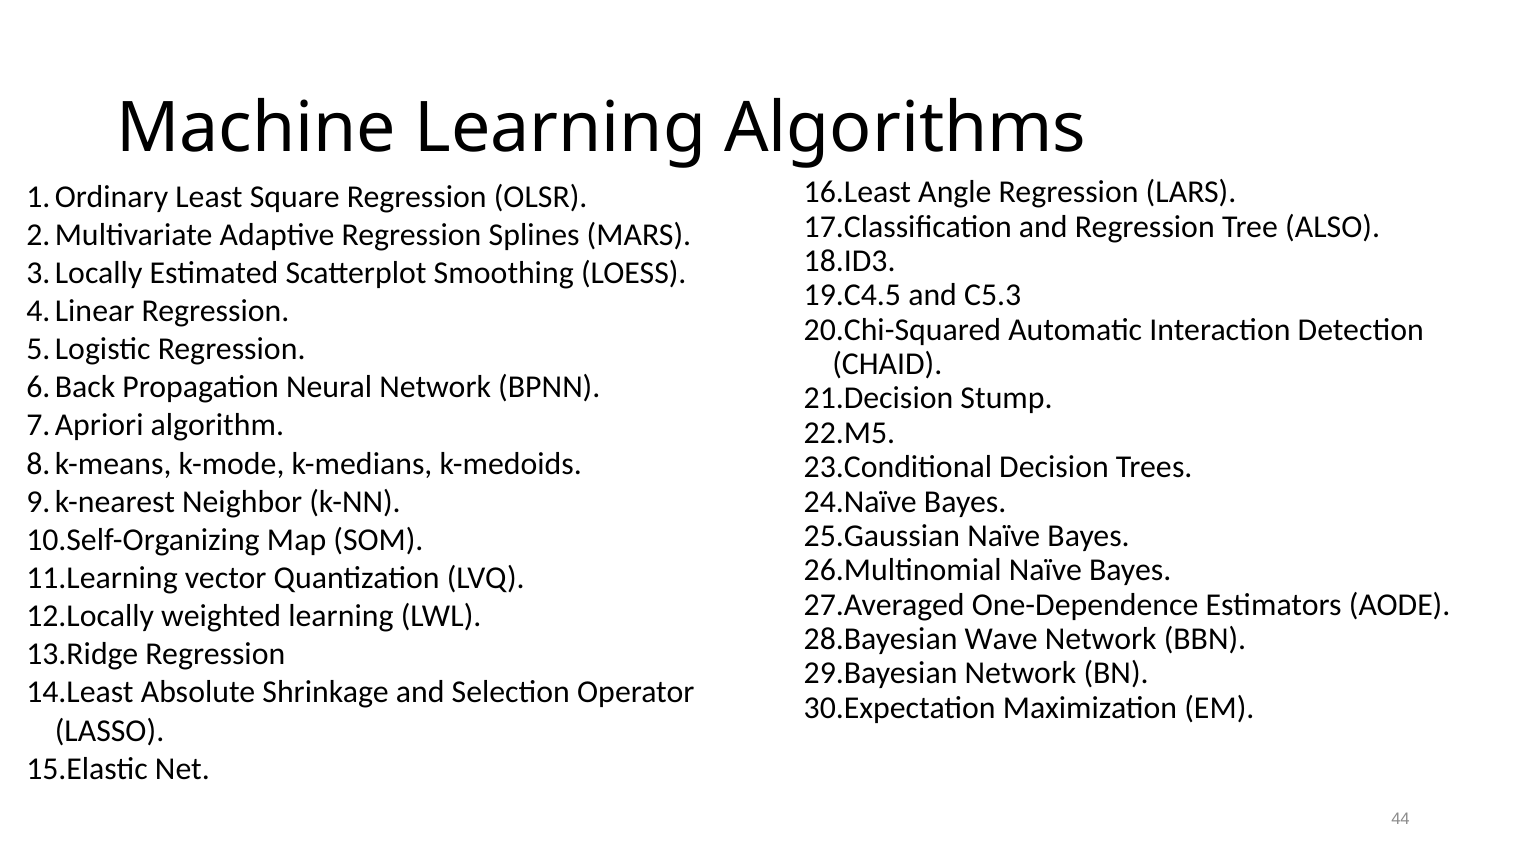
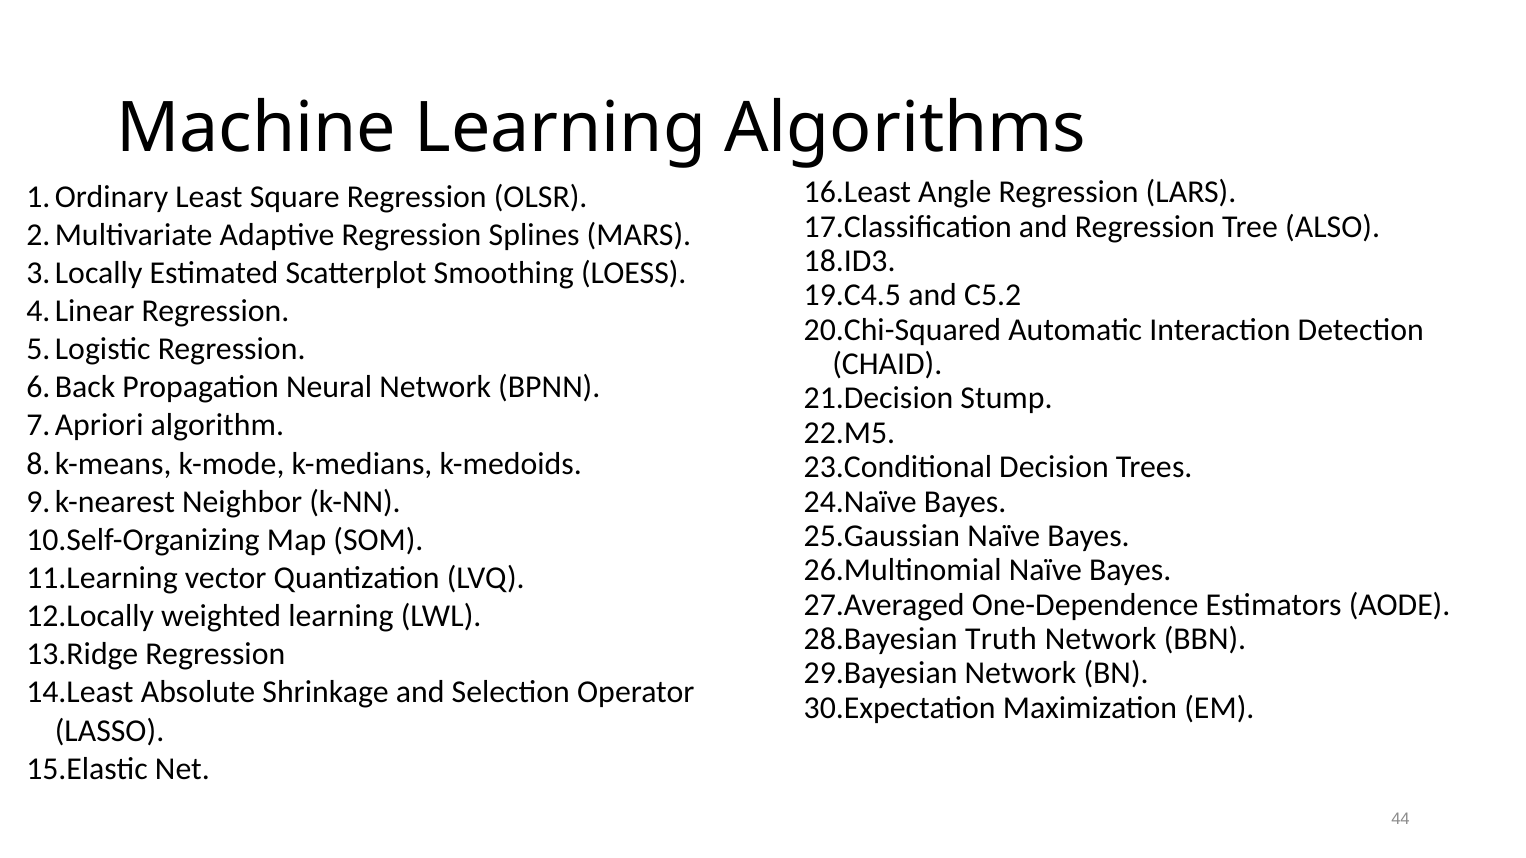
C5.3: C5.3 -> C5.2
Wave: Wave -> Truth
